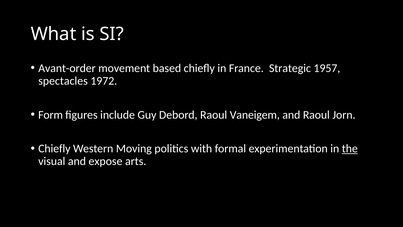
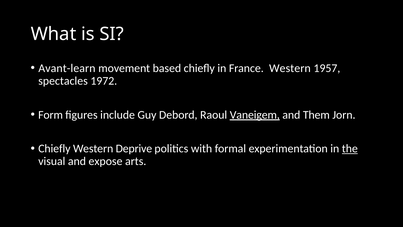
Avant-order: Avant-order -> Avant-learn
France Strategic: Strategic -> Western
Vaneigem underline: none -> present
and Raoul: Raoul -> Them
Moving: Moving -> Deprive
